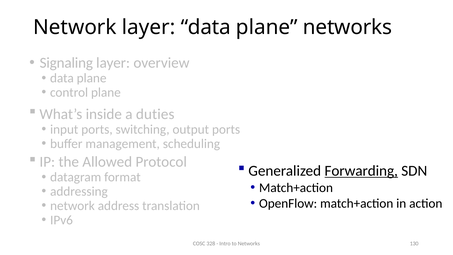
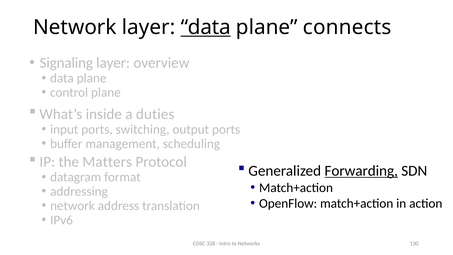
data at (206, 27) underline: none -> present
plane networks: networks -> connects
Allowed: Allowed -> Matters
